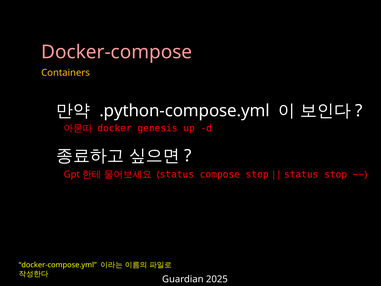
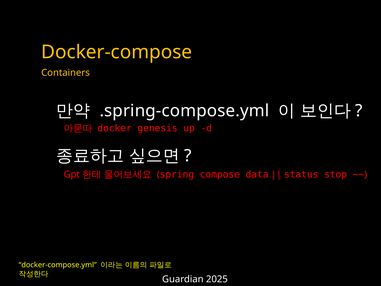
Docker-compose colour: pink -> yellow
.python-compose.yml: .python-compose.yml -> .spring-compose.yml
status at (177, 174): status -> spring
compose stop: stop -> data
